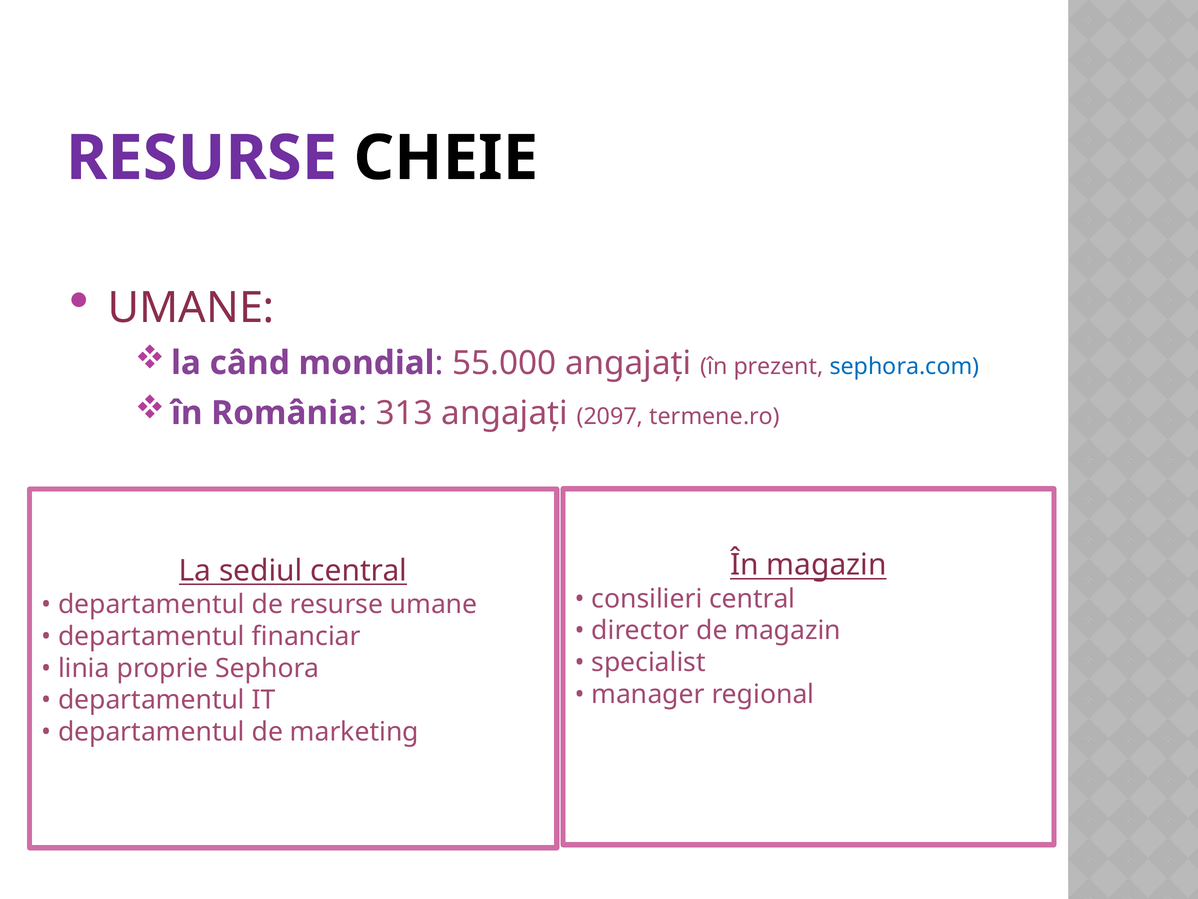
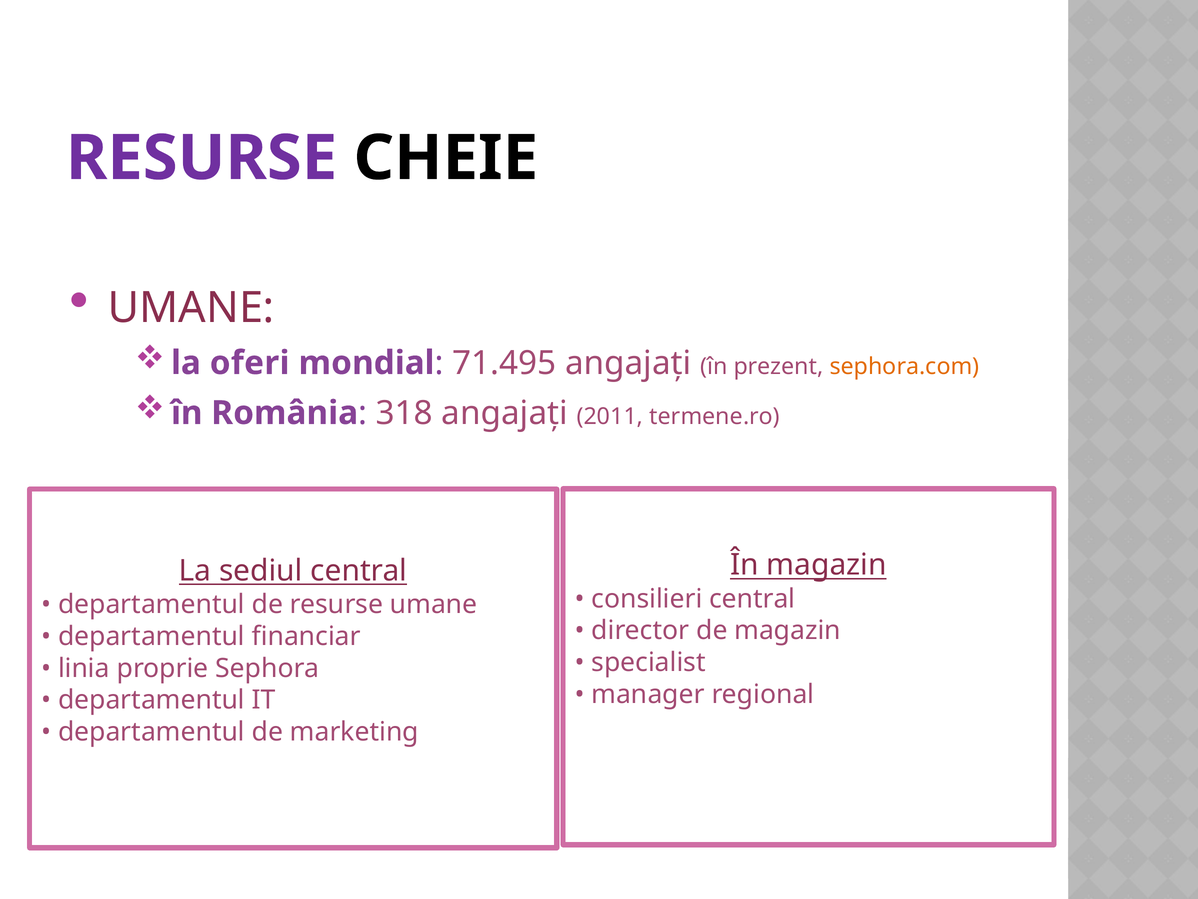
când: când -> oferi
55.000: 55.000 -> 71.495
sephora.com colour: blue -> orange
313: 313 -> 318
2097: 2097 -> 2011
